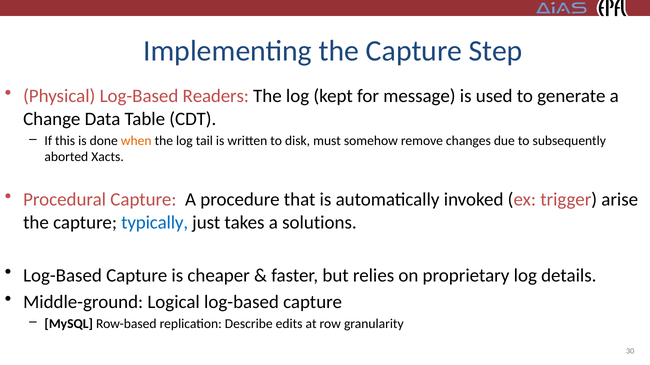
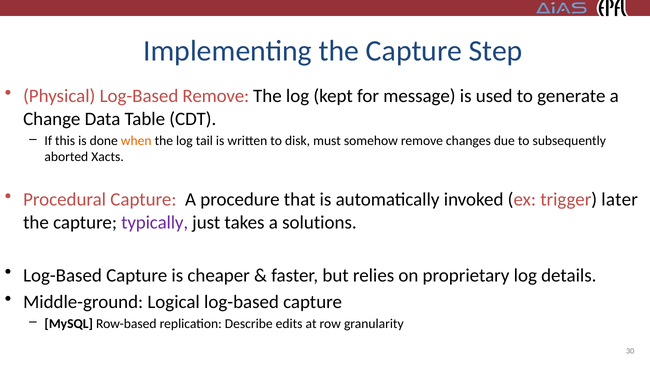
Log-Based Readers: Readers -> Remove
arise: arise -> later
typically colour: blue -> purple
